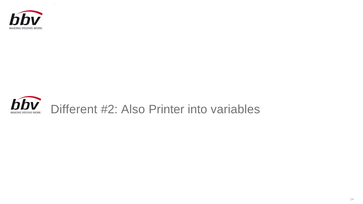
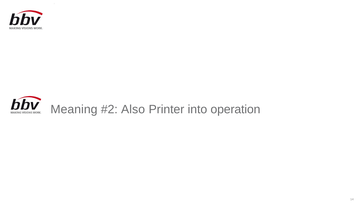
Different: Different -> Meaning
variables: variables -> operation
